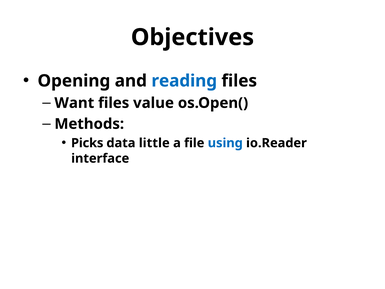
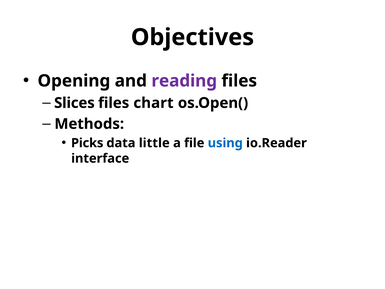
reading colour: blue -> purple
Want: Want -> Slices
value: value -> chart
